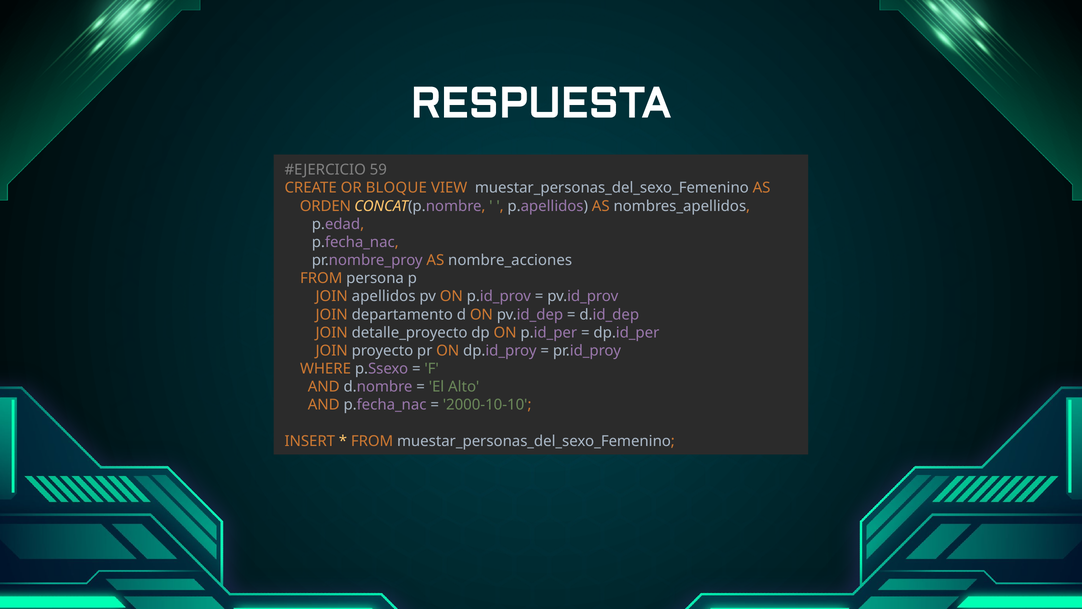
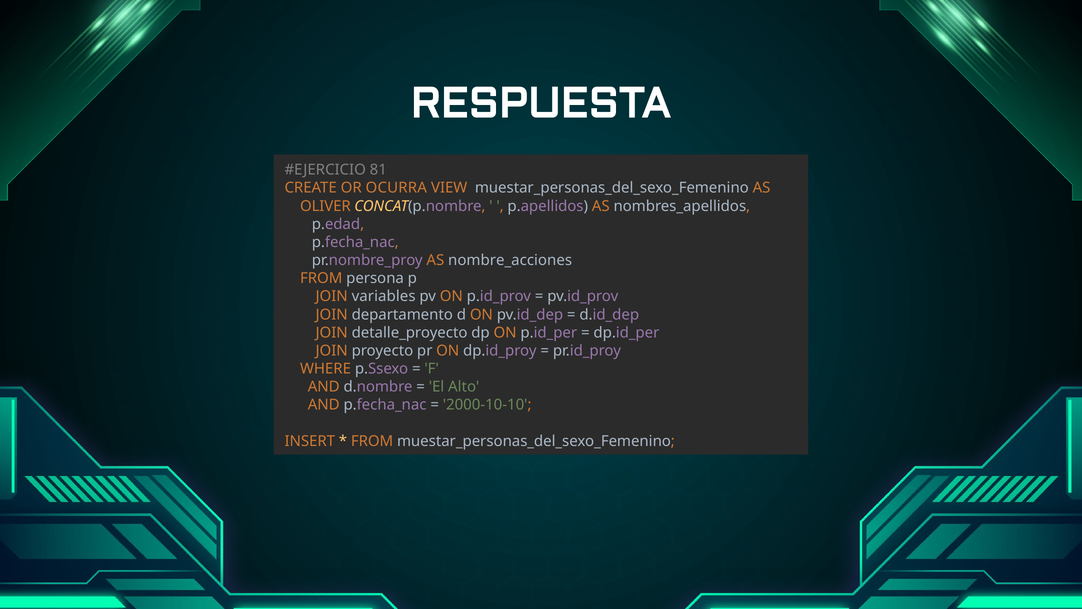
59: 59 -> 81
BLOQUE: BLOQUE -> OCURRA
ORDEN: ORDEN -> OLIVER
apellidos: apellidos -> variables
